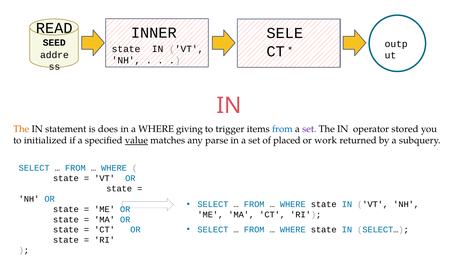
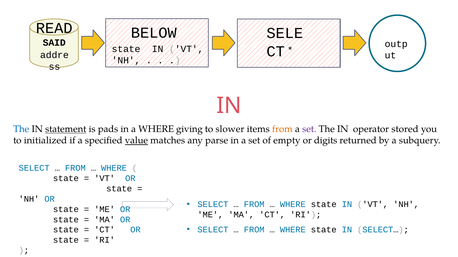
INNER: INNER -> BELOW
SEED: SEED -> SAID
The at (21, 129) colour: orange -> blue
statement underline: none -> present
does: does -> pads
trigger: trigger -> slower
from at (282, 129) colour: blue -> orange
placed: placed -> empty
work: work -> digits
